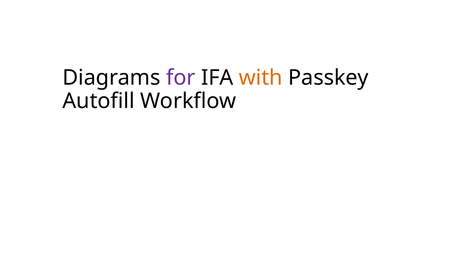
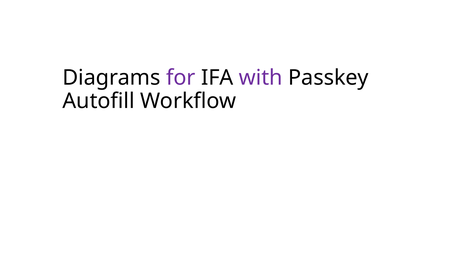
with colour: orange -> purple
